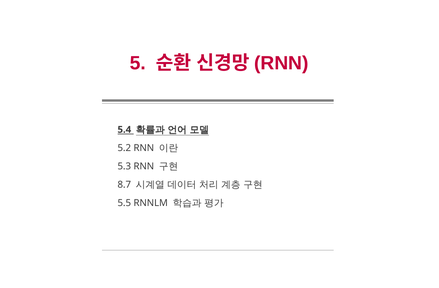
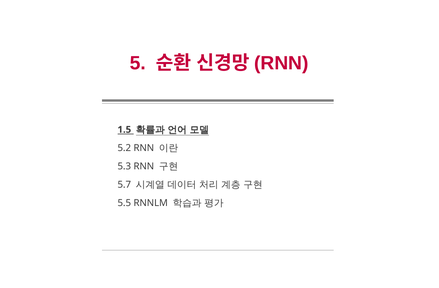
5.4: 5.4 -> 1.5
8.7: 8.7 -> 5.7
